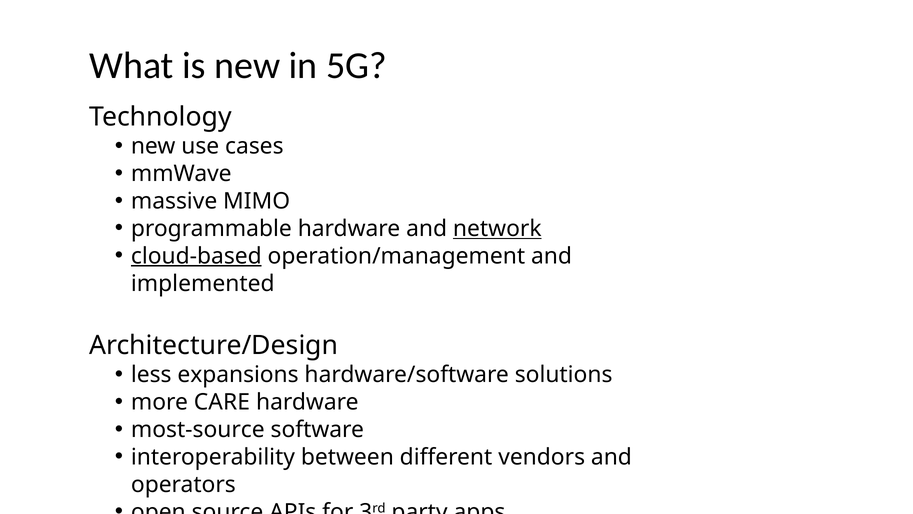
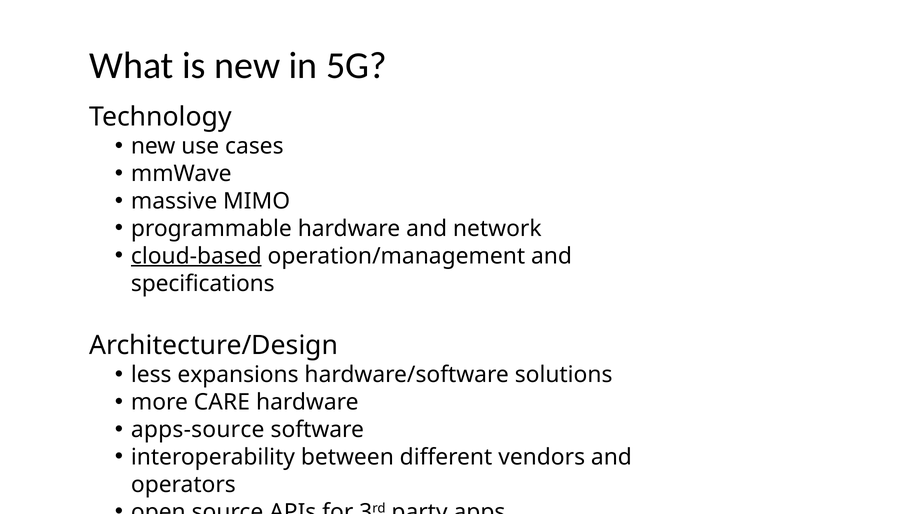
network underline: present -> none
implemented: implemented -> specifications
most-source: most-source -> apps-source
